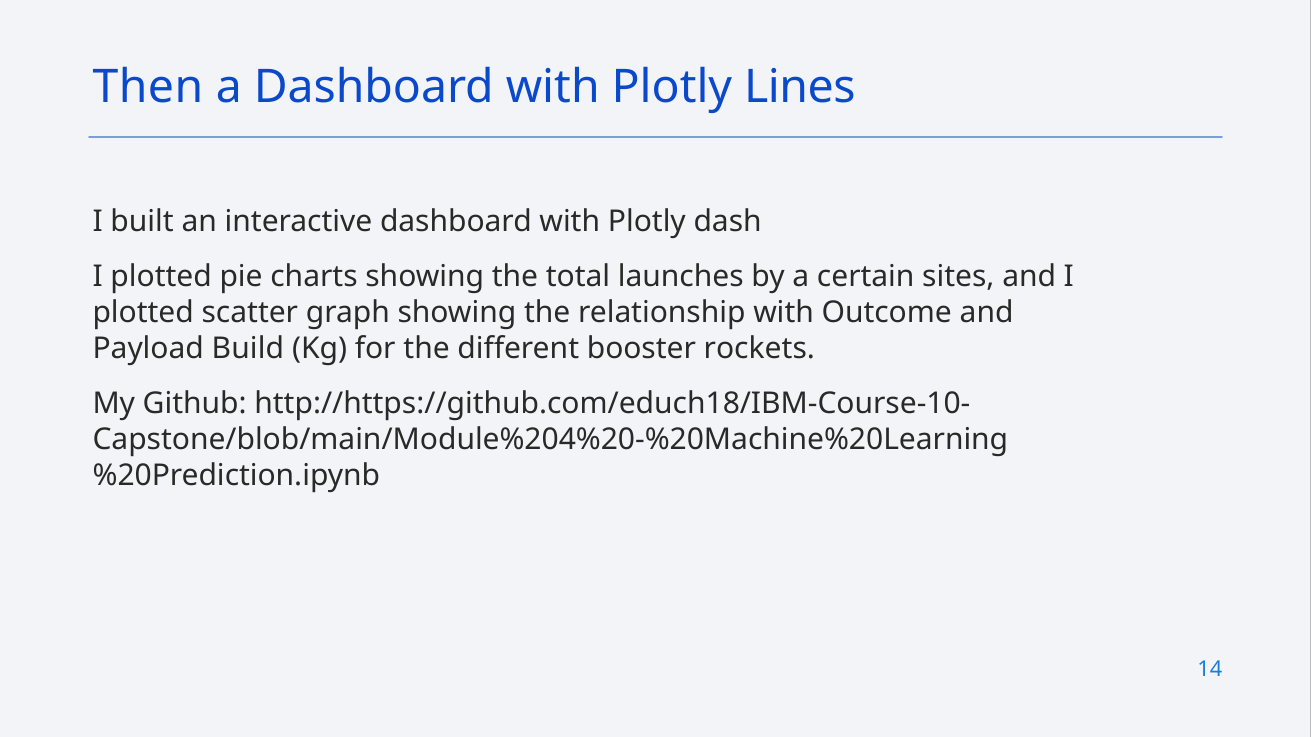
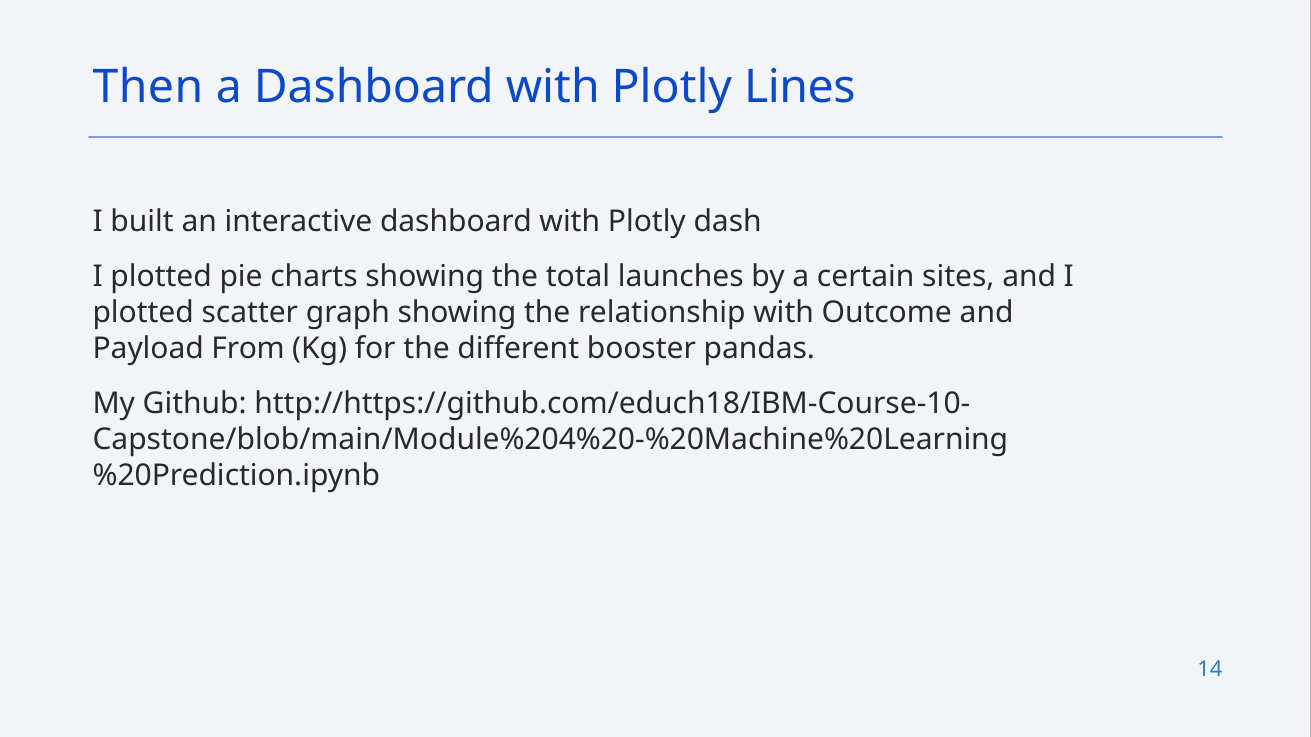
Build: Build -> From
rockets: rockets -> pandas
